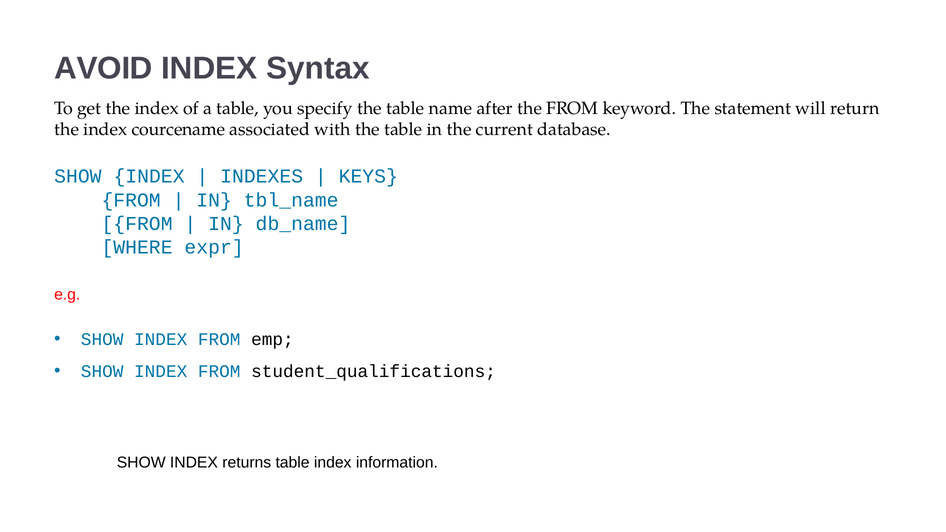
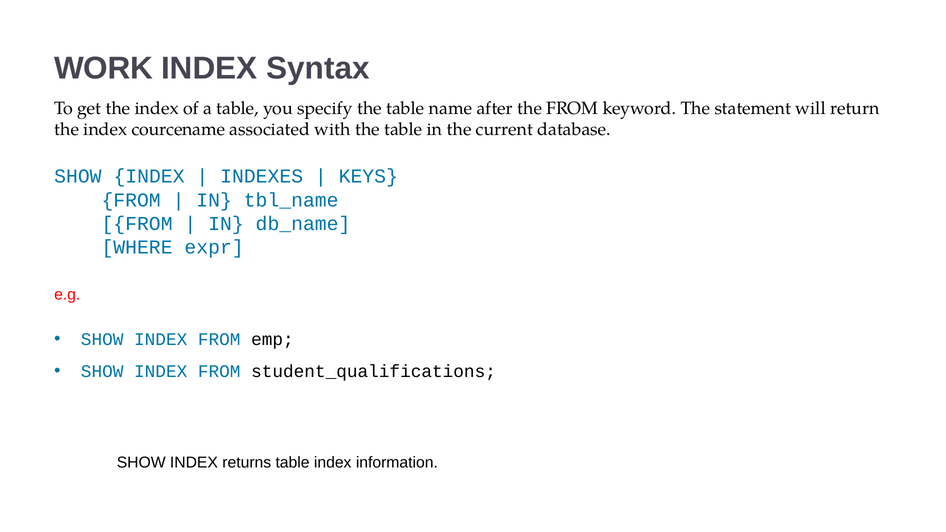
AVOID: AVOID -> WORK
